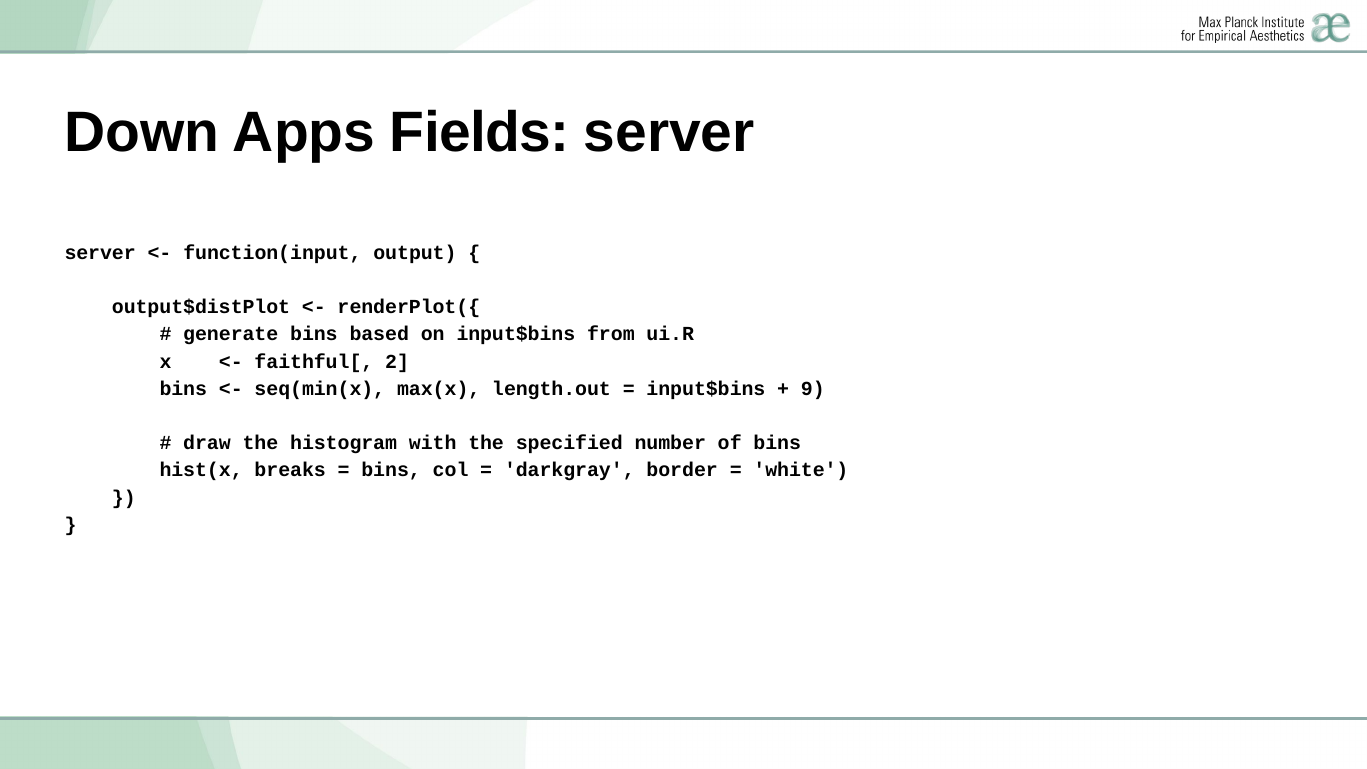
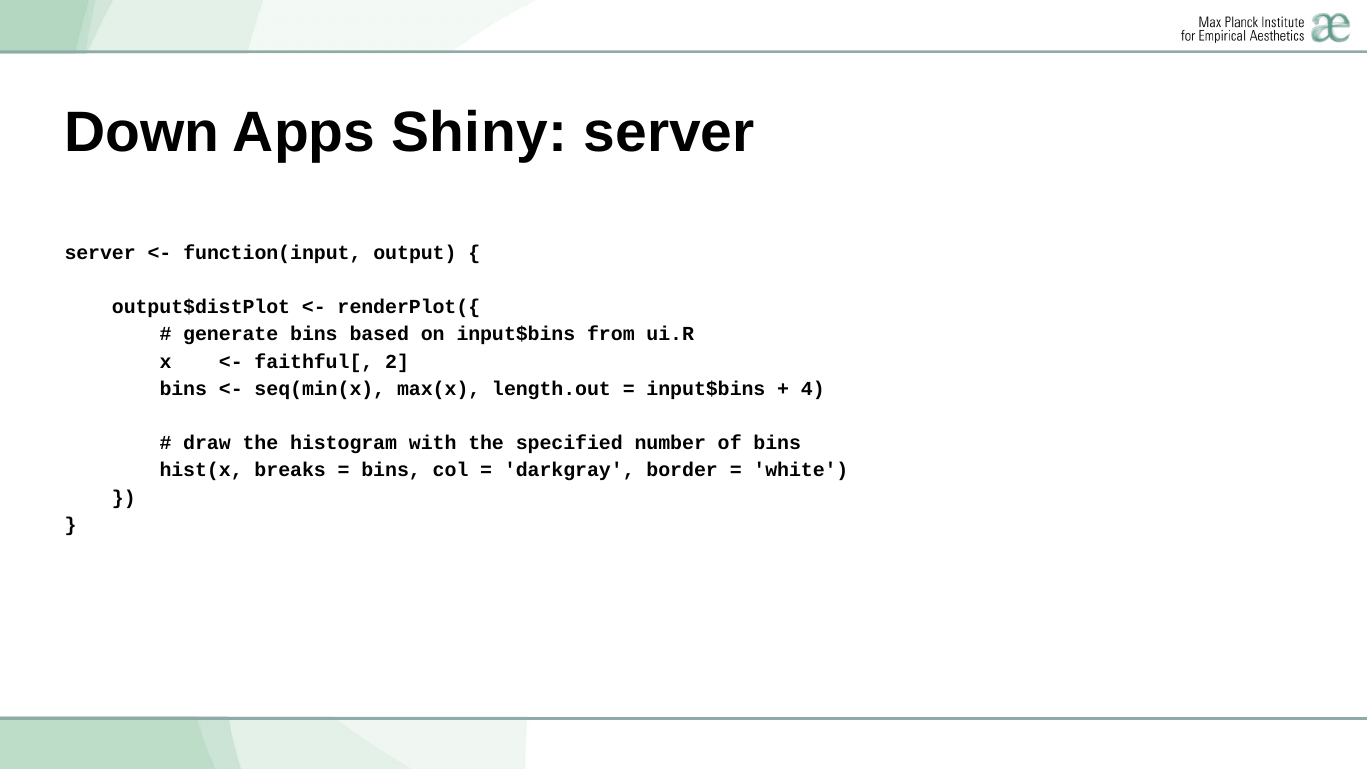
Fields: Fields -> Shiny
9: 9 -> 4
